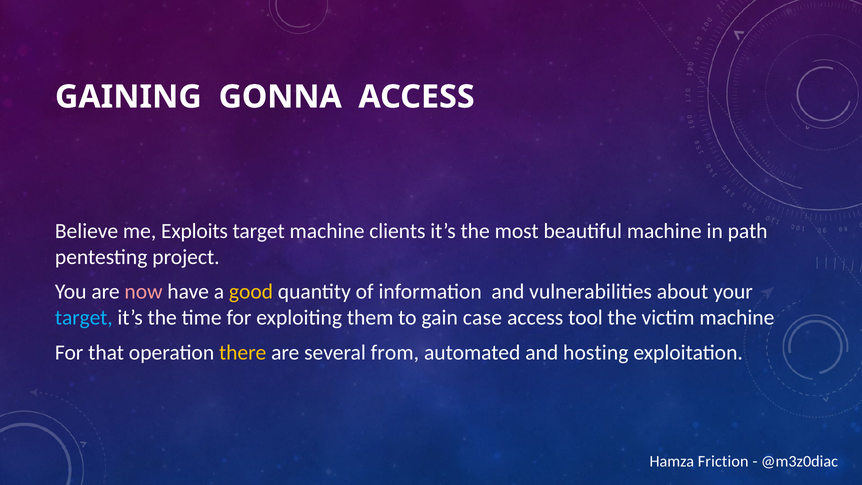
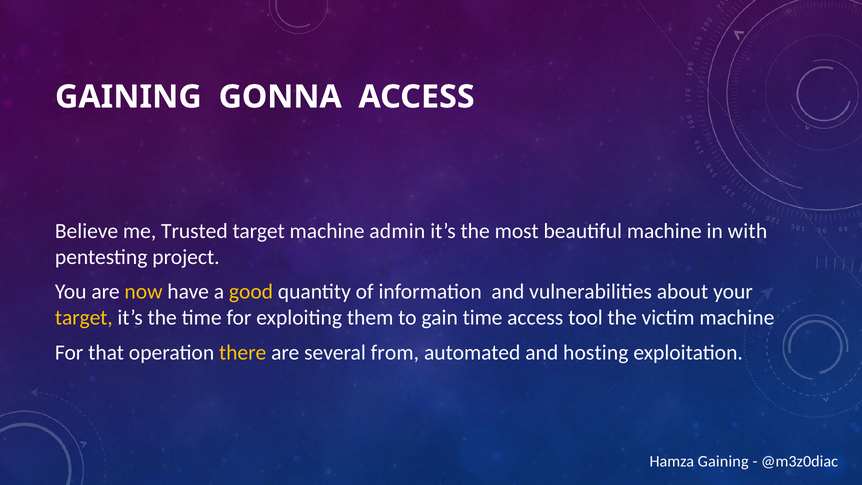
Exploits: Exploits -> Trusted
clients: clients -> admin
path: path -> with
now colour: pink -> yellow
target at (84, 318) colour: light blue -> yellow
gain case: case -> time
Hamza Friction: Friction -> Gaining
